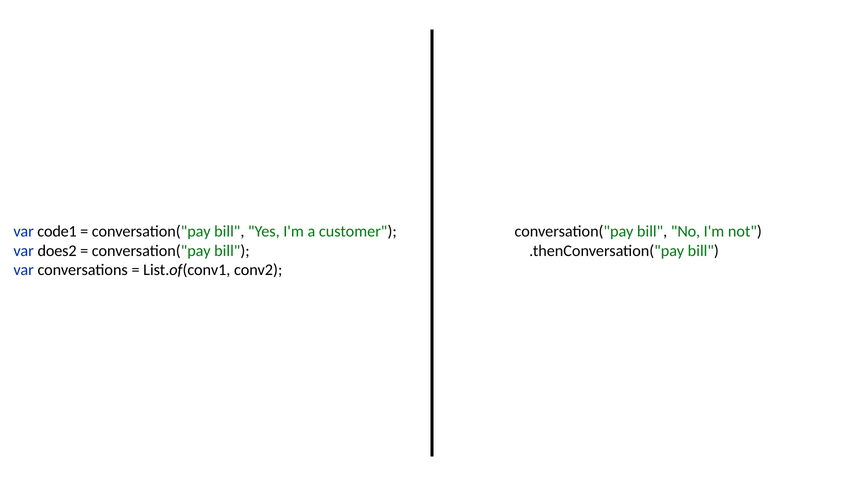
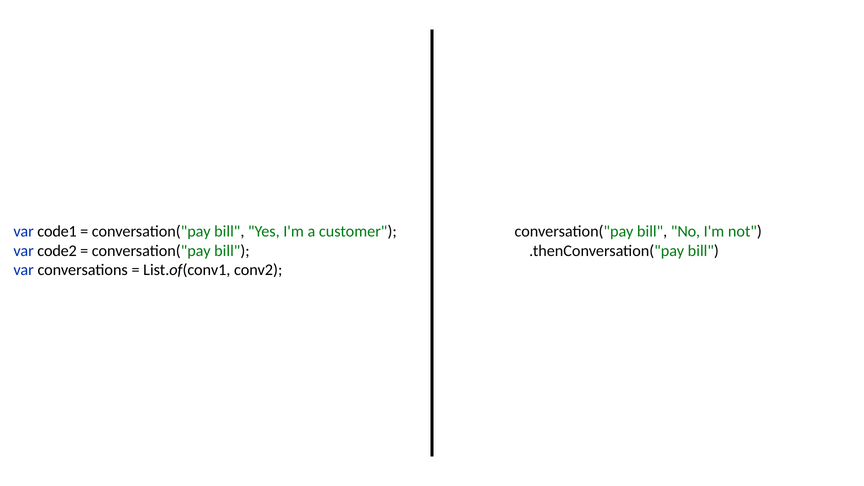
does2: does2 -> code2
